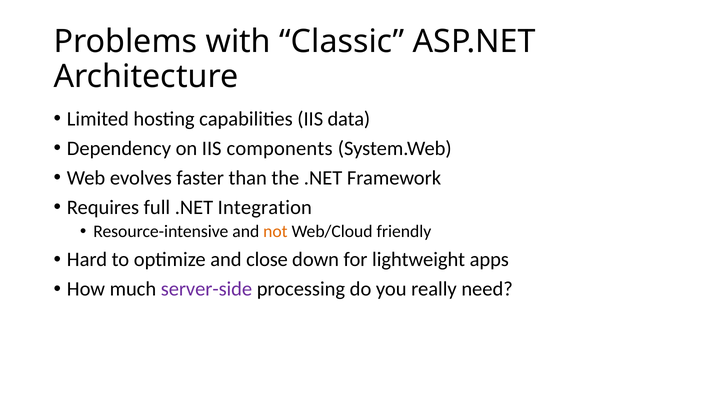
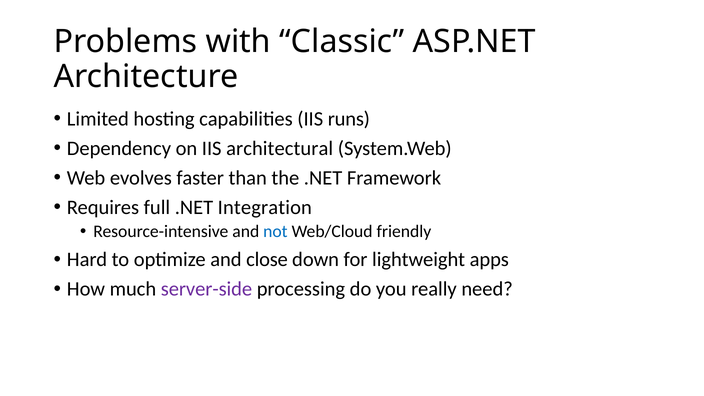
data: data -> runs
components: components -> architectural
not colour: orange -> blue
